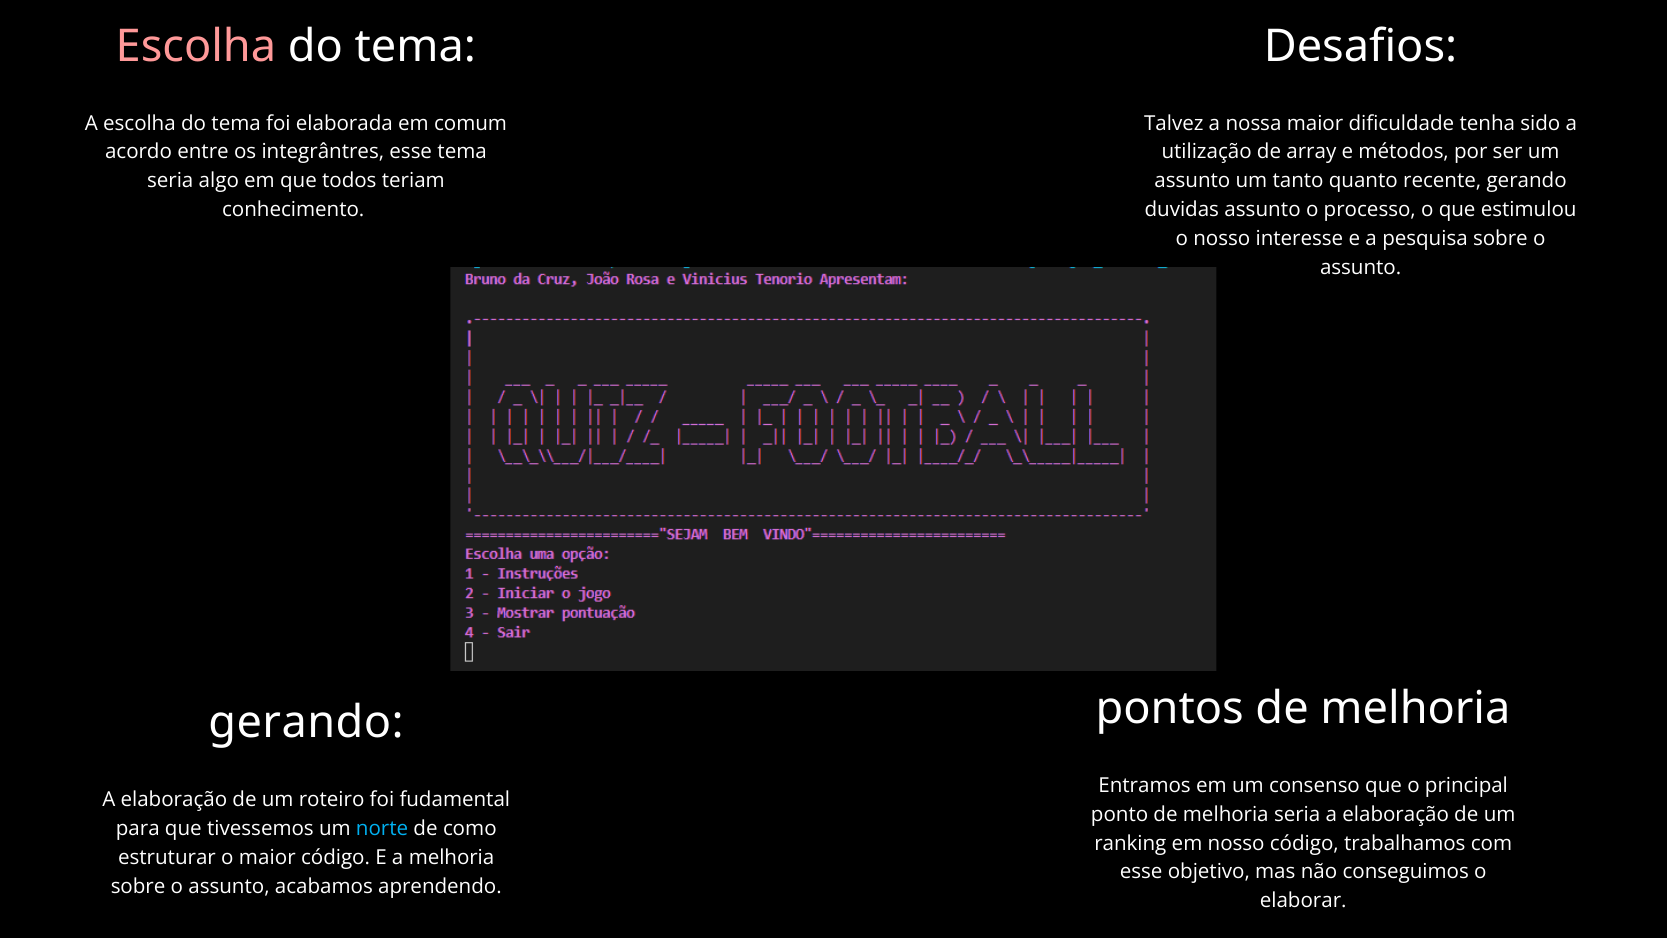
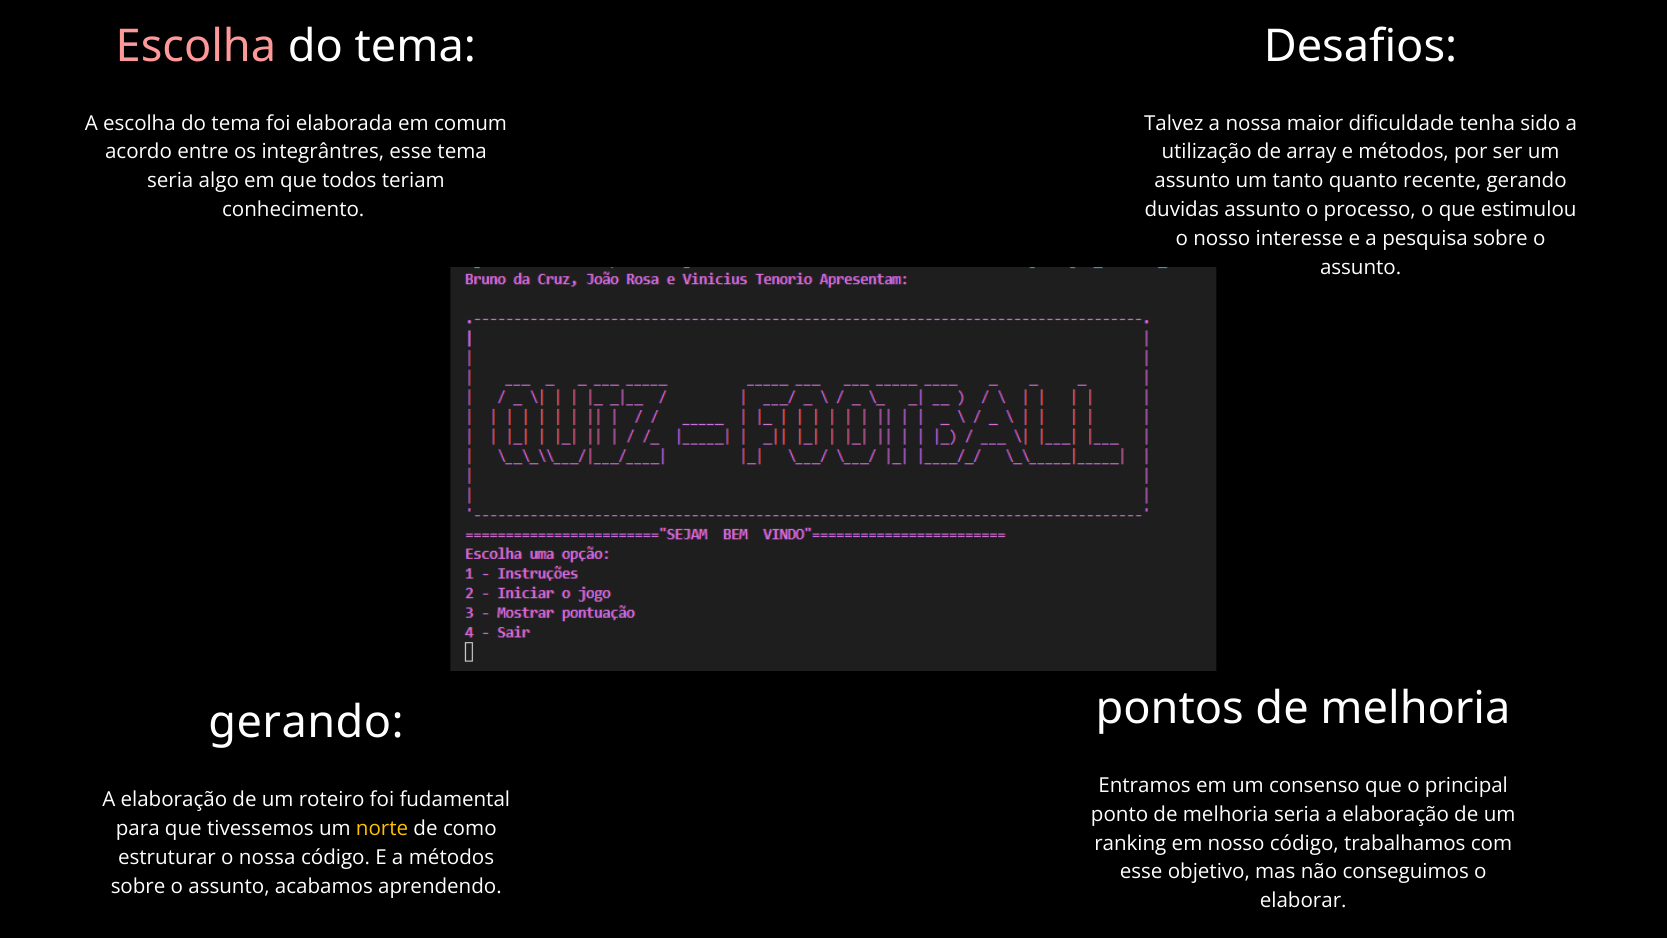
norte colour: light blue -> yellow
o maior: maior -> nossa
a melhoria: melhoria -> métodos
